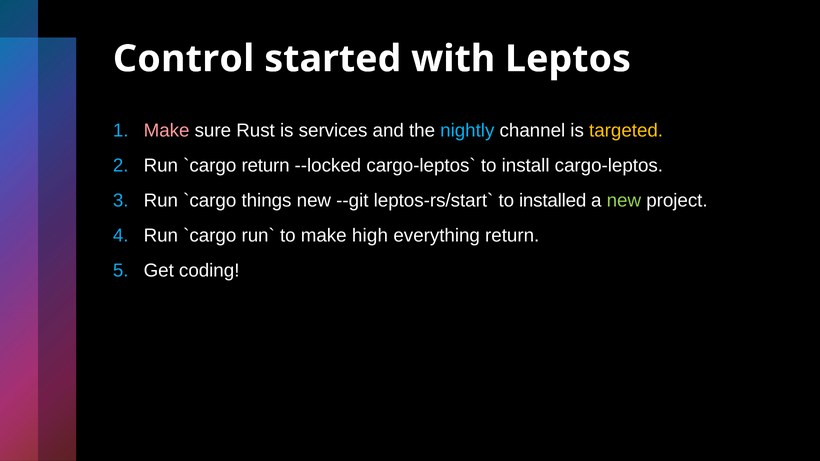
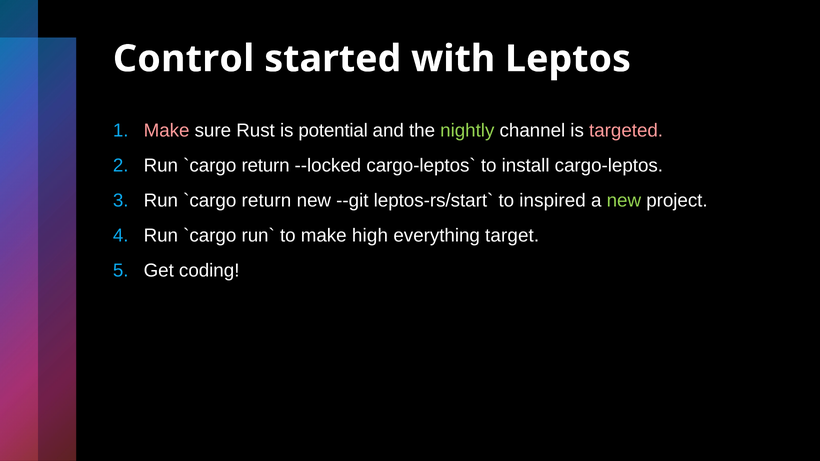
services: services -> potential
nightly colour: light blue -> light green
targeted colour: yellow -> pink
things at (267, 201): things -> return
installed: installed -> inspired
everything return: return -> target
